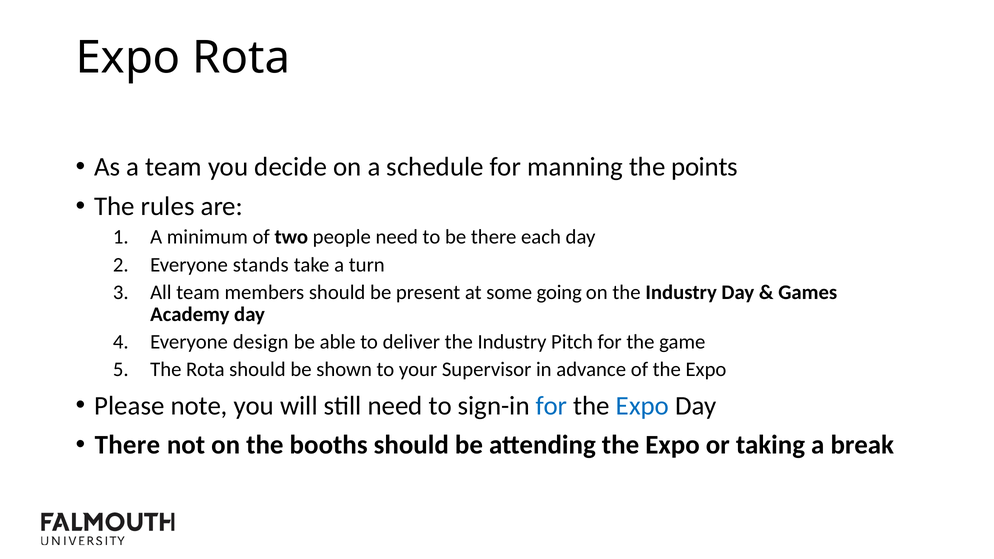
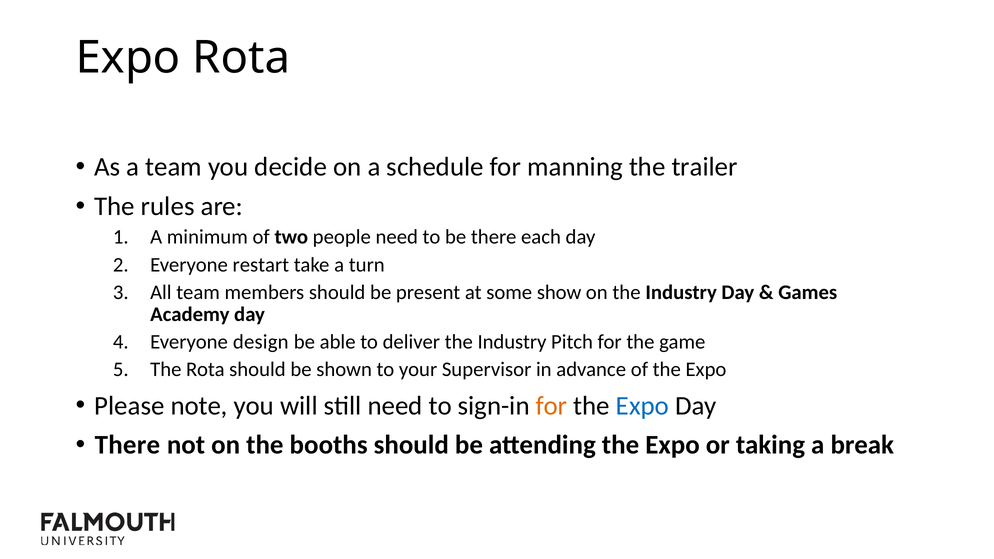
points: points -> trailer
stands: stands -> restart
going: going -> show
for at (552, 406) colour: blue -> orange
